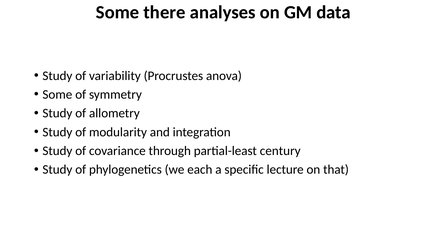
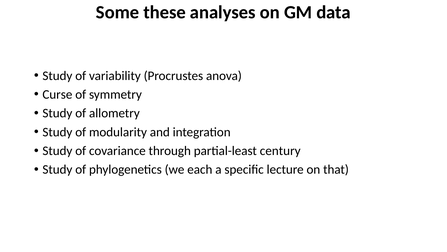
there: there -> these
Some at (57, 94): Some -> Curse
